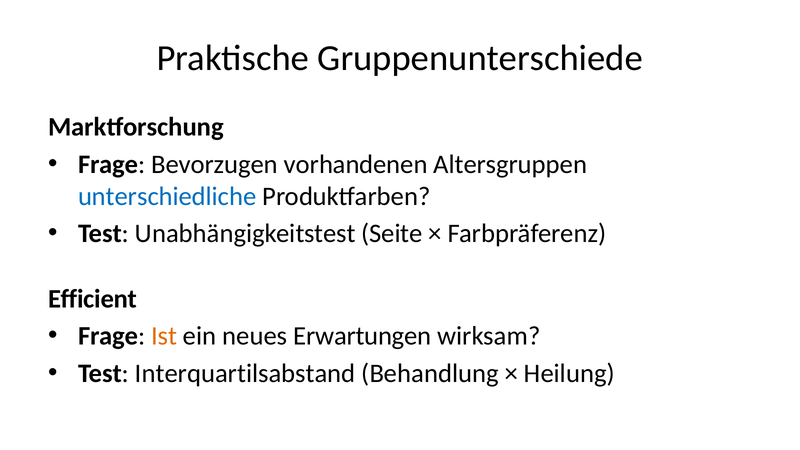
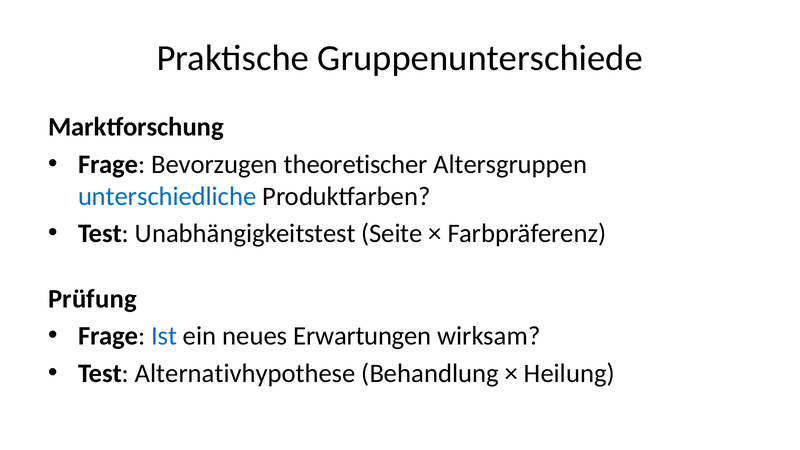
vorhandenen: vorhandenen -> theoretischer
Efficient: Efficient -> Prüfung
Ist colour: orange -> blue
Interquartilsabstand: Interquartilsabstand -> Alternativhypothese
